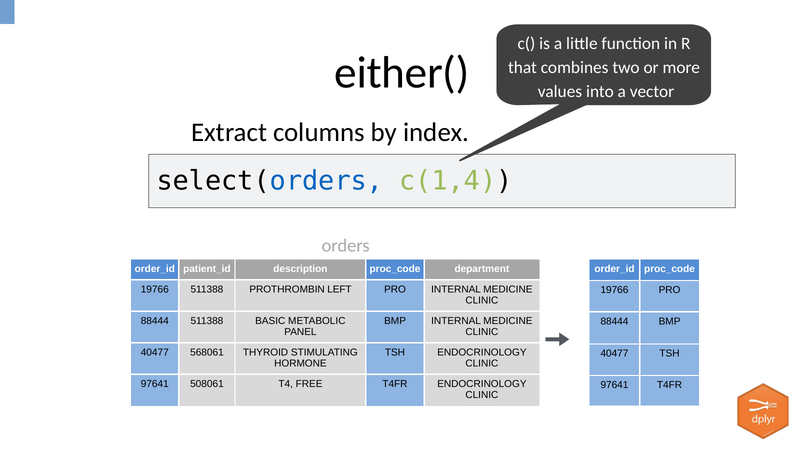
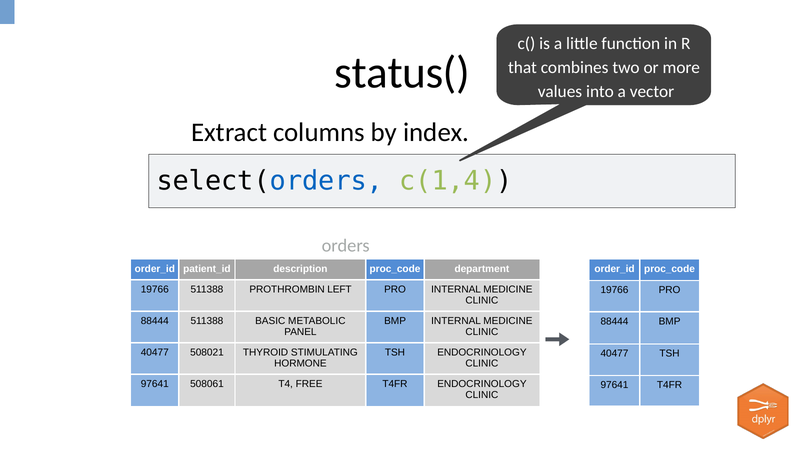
either(: either( -> status(
568061: 568061 -> 508021
